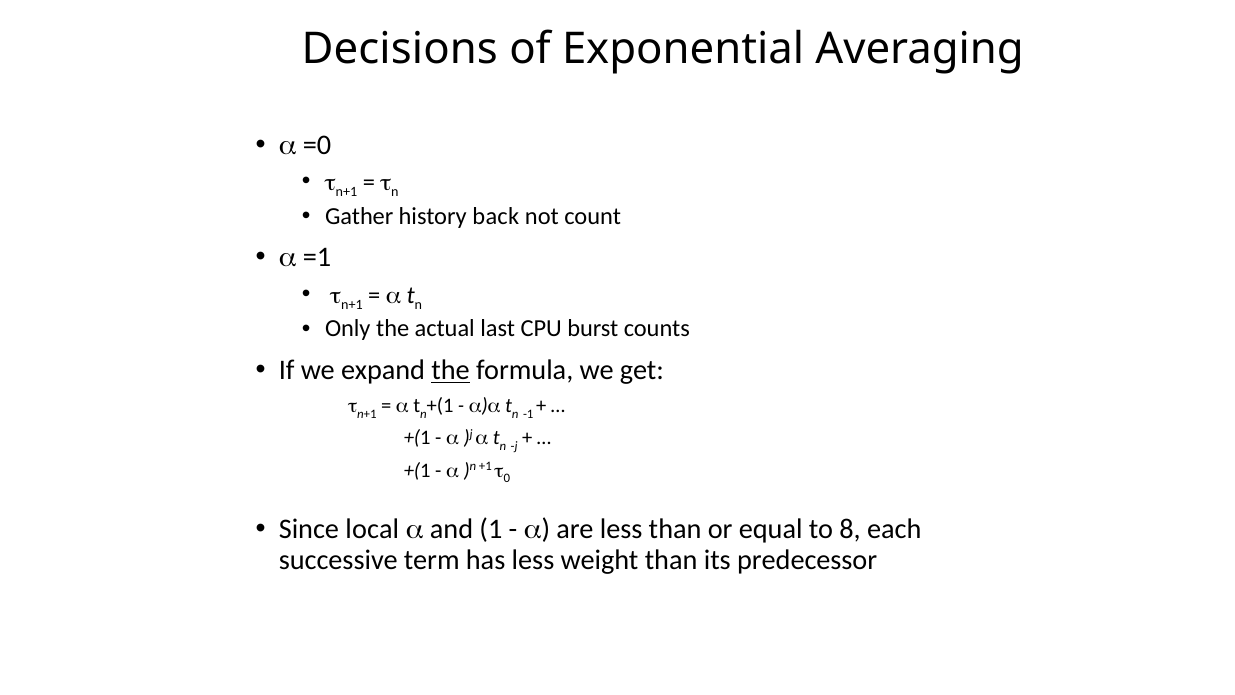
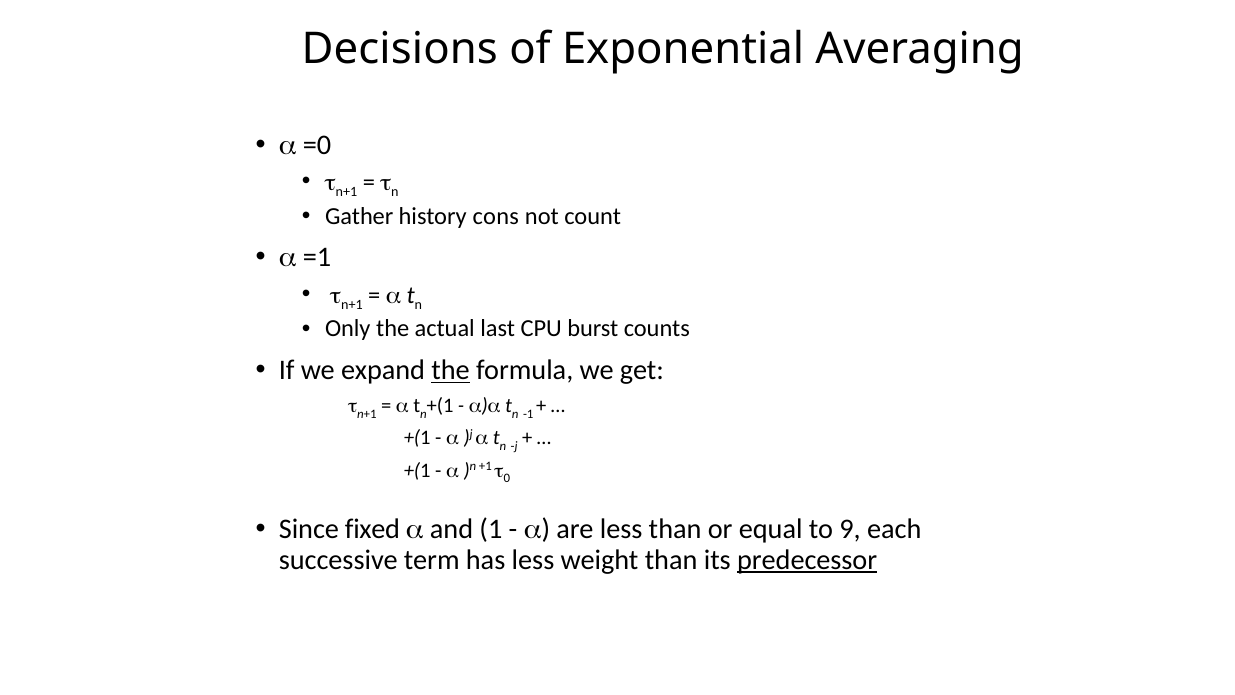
back: back -> cons
local: local -> fixed
8: 8 -> 9
predecessor underline: none -> present
